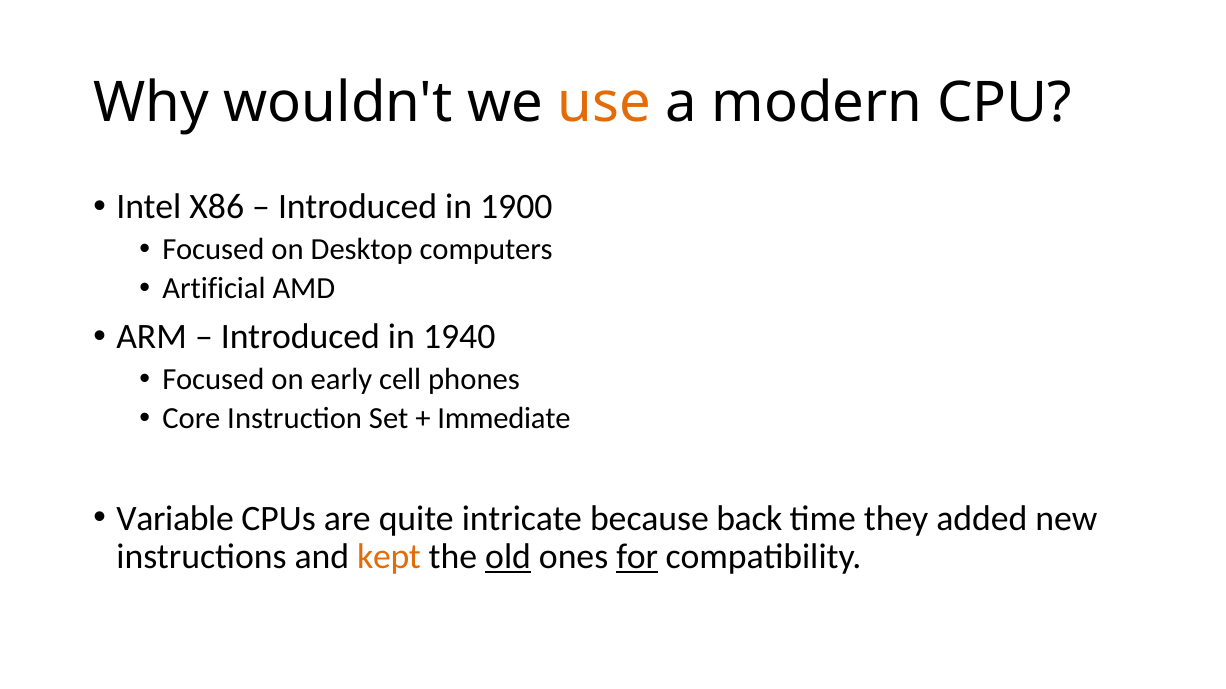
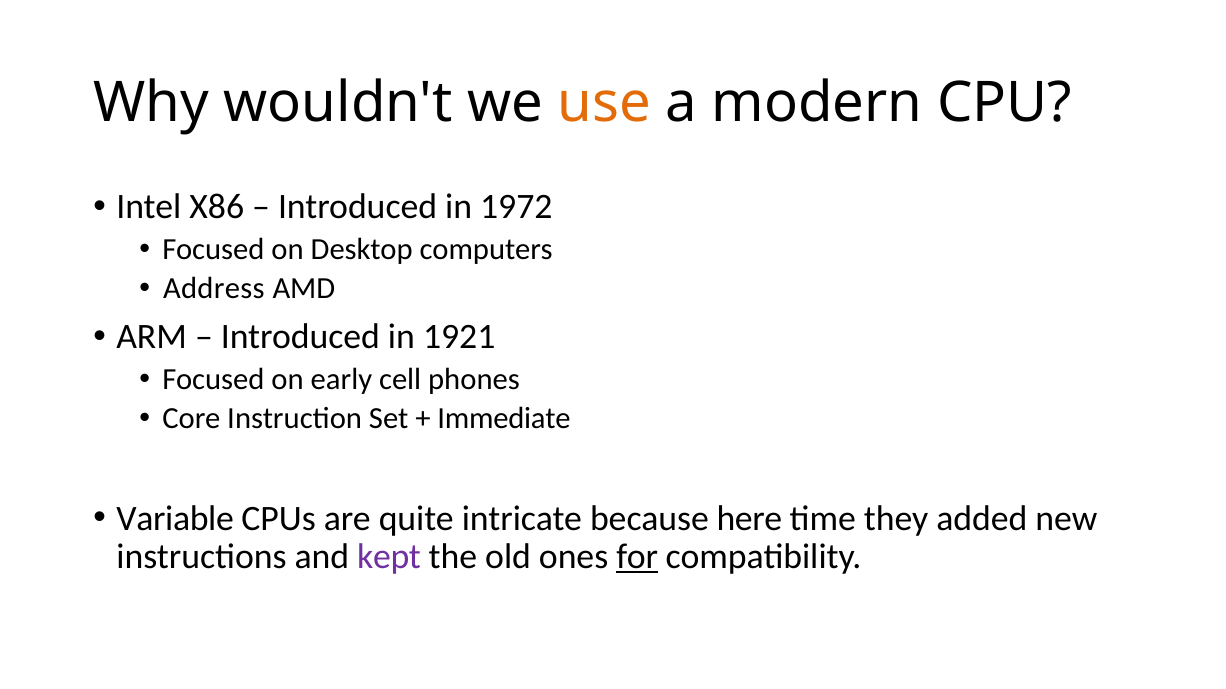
1900: 1900 -> 1972
Artificial: Artificial -> Address
1940: 1940 -> 1921
back: back -> here
kept colour: orange -> purple
old underline: present -> none
